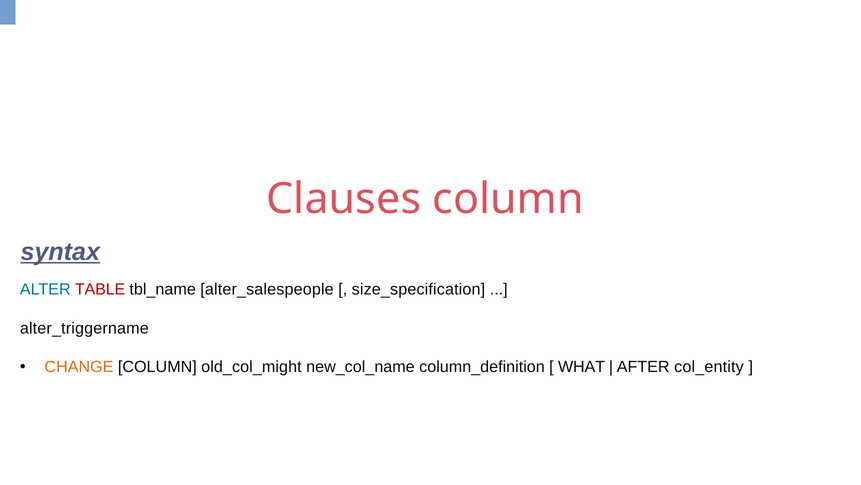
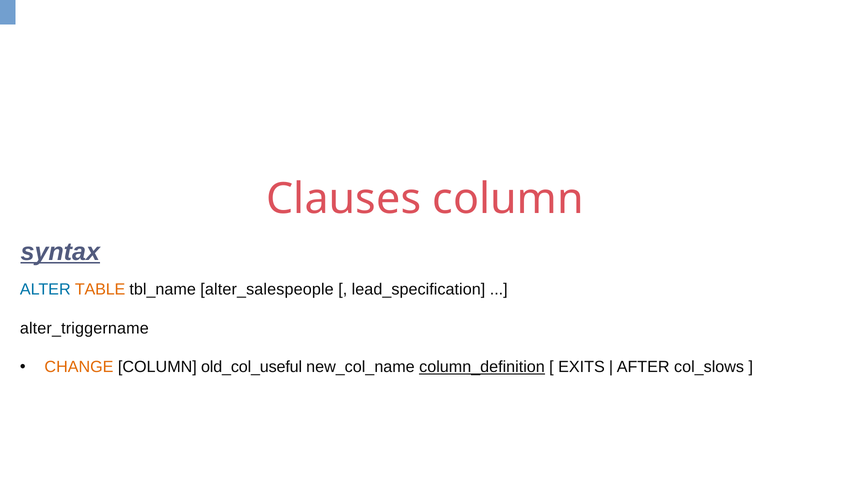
TABLE colour: red -> orange
size_specification: size_specification -> lead_specification
old_col_might: old_col_might -> old_col_useful
column_definition underline: none -> present
WHAT: WHAT -> EXITS
col_entity: col_entity -> col_slows
